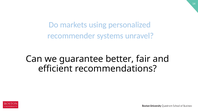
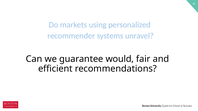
better: better -> would
